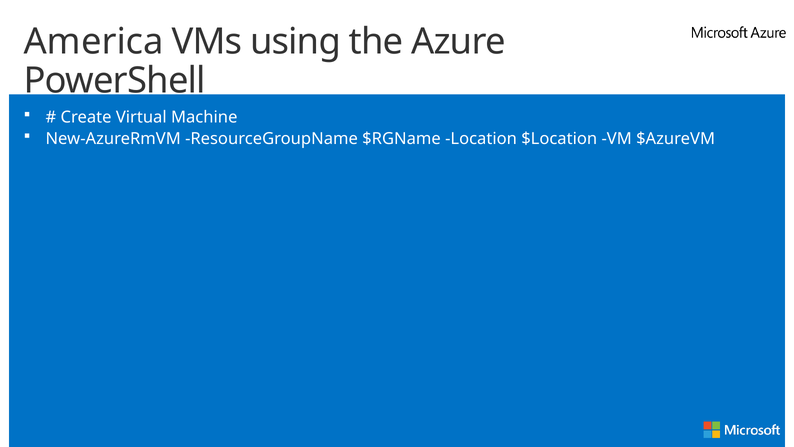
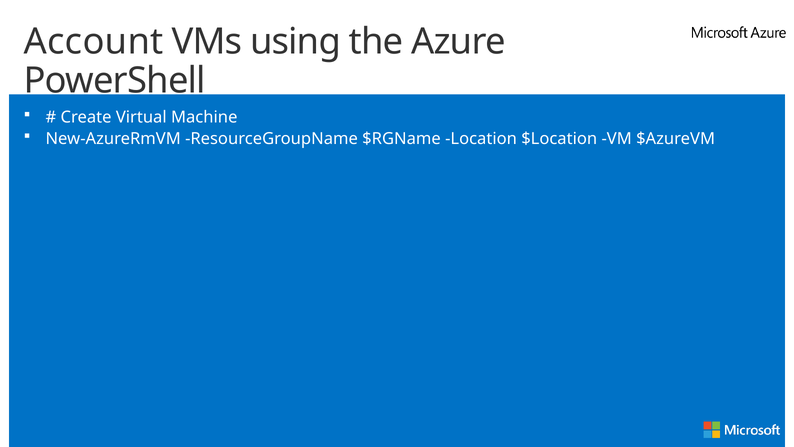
America: America -> Account
